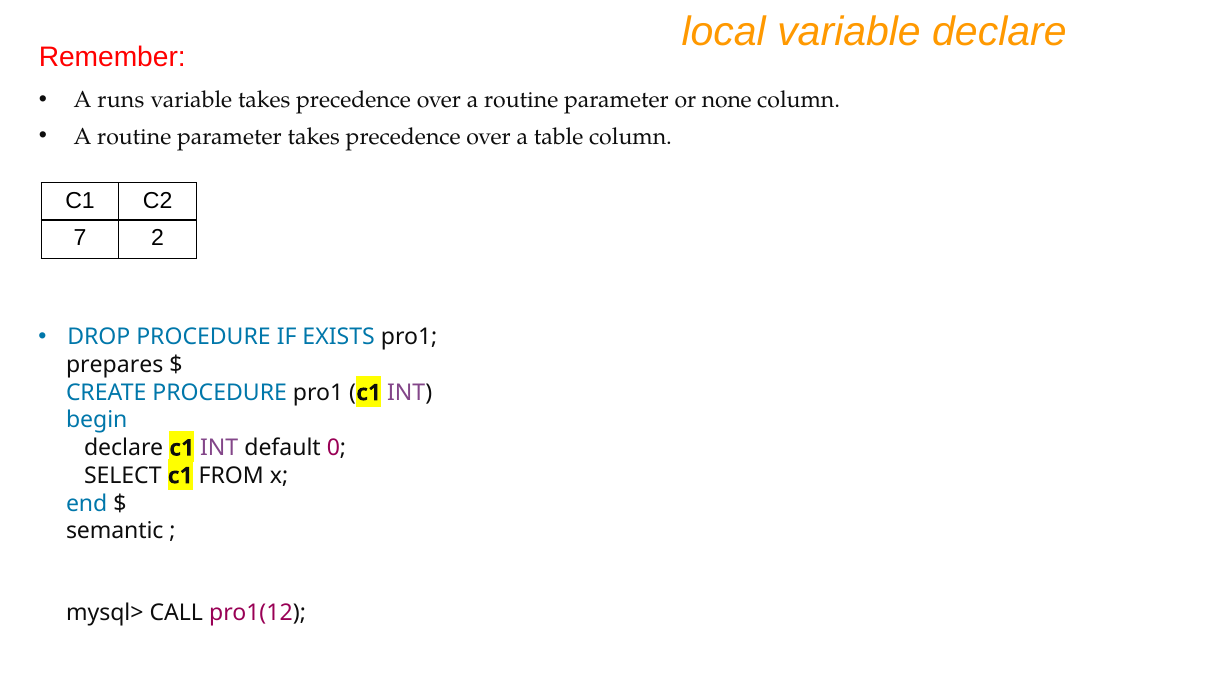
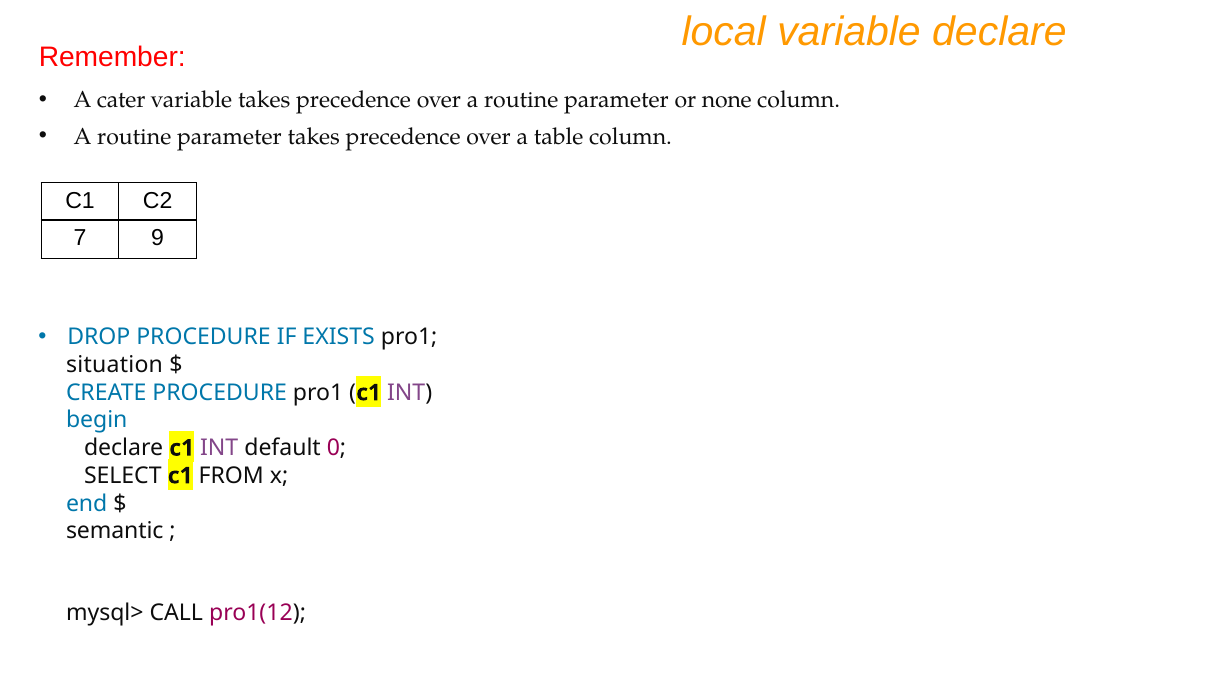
runs: runs -> cater
2: 2 -> 9
prepares: prepares -> situation
